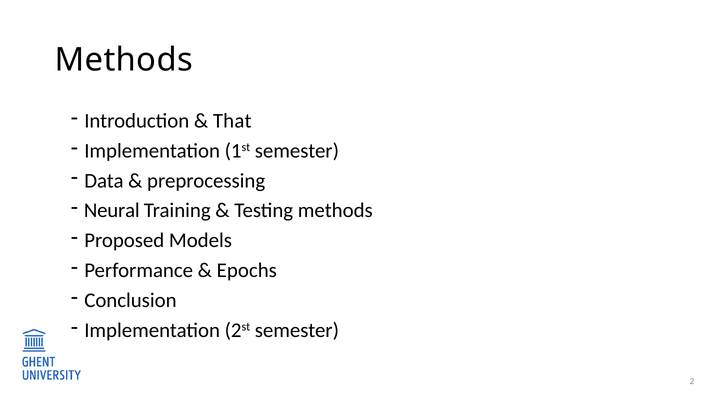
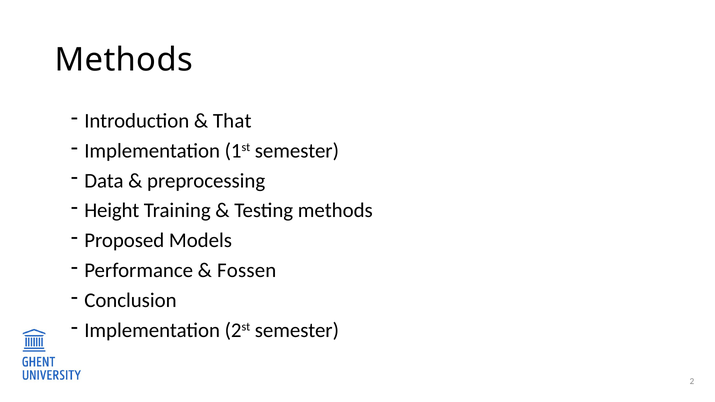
Neural: Neural -> Height
Epochs: Epochs -> Fossen
